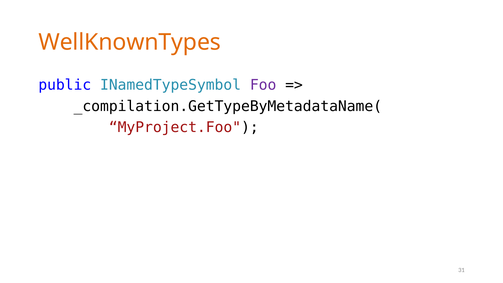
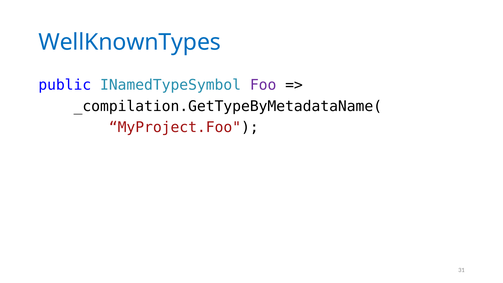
WellKnownTypes colour: orange -> blue
